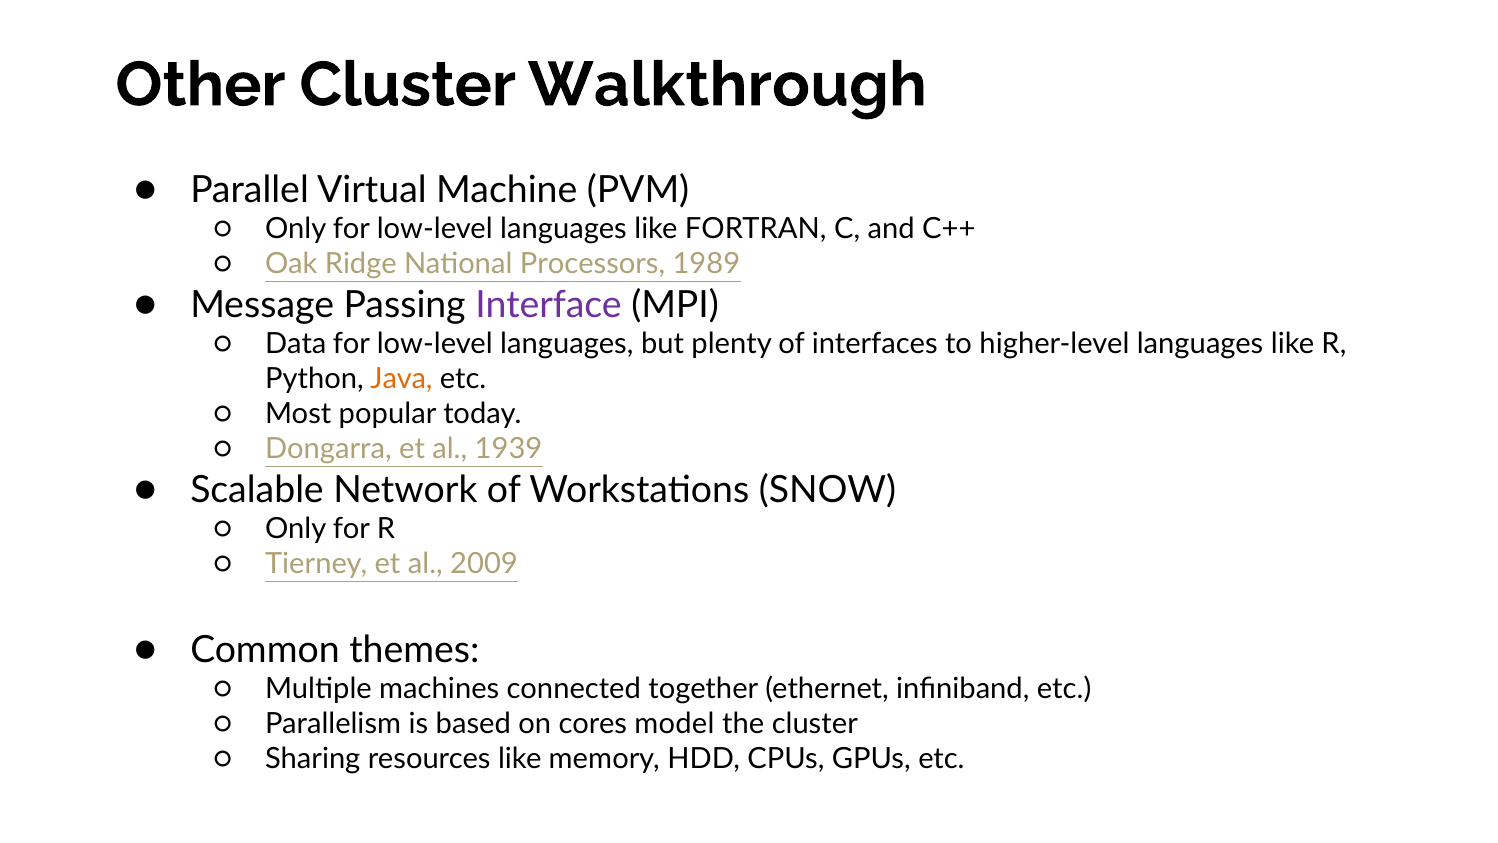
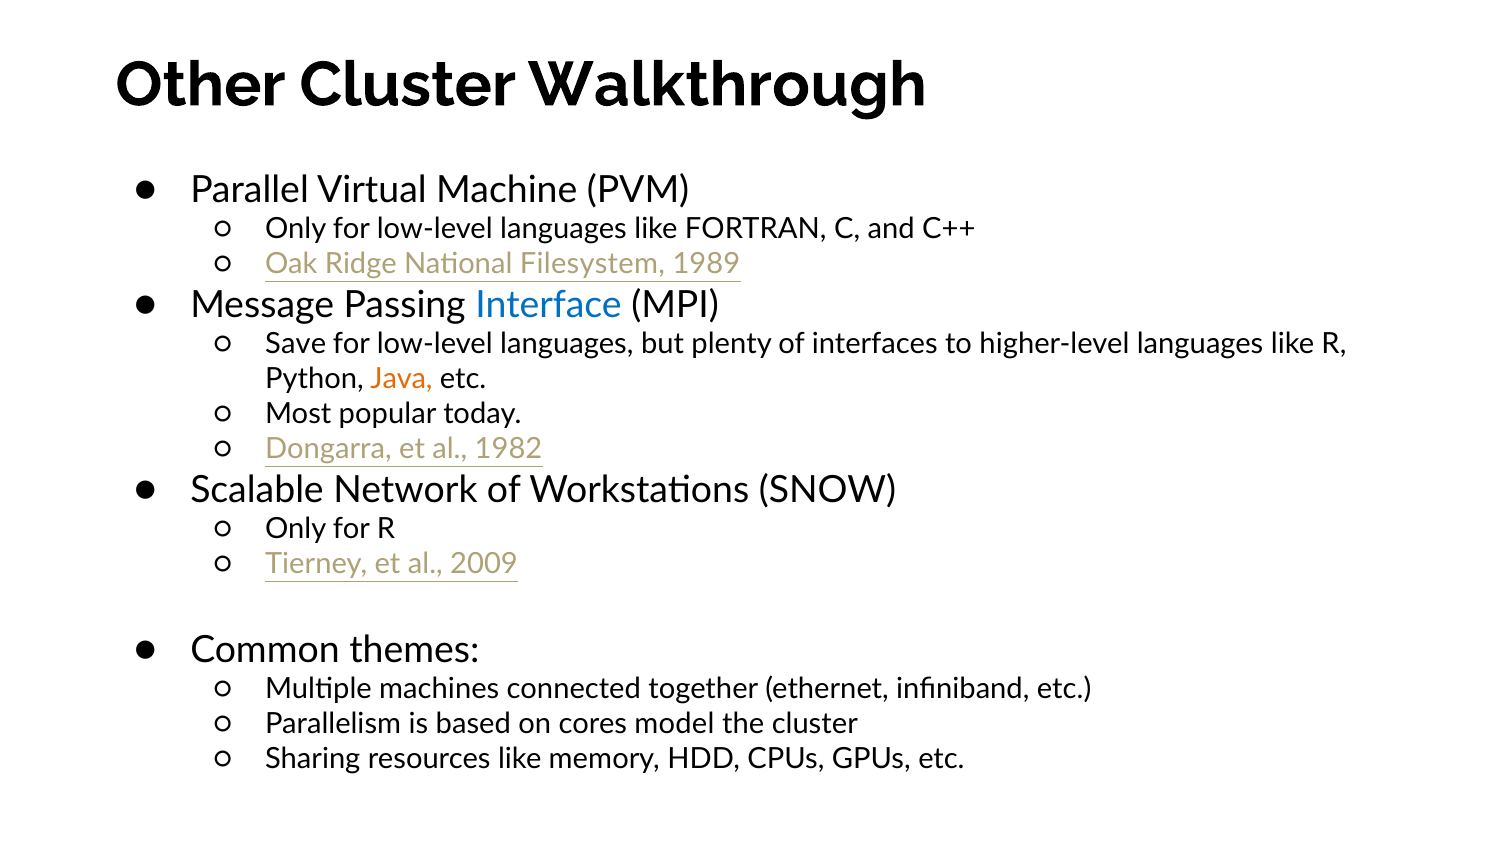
Processors: Processors -> Filesystem
Interface colour: purple -> blue
Data: Data -> Save
1939: 1939 -> 1982
